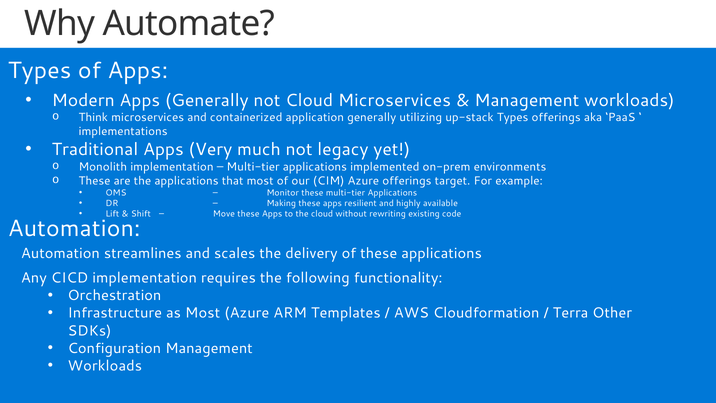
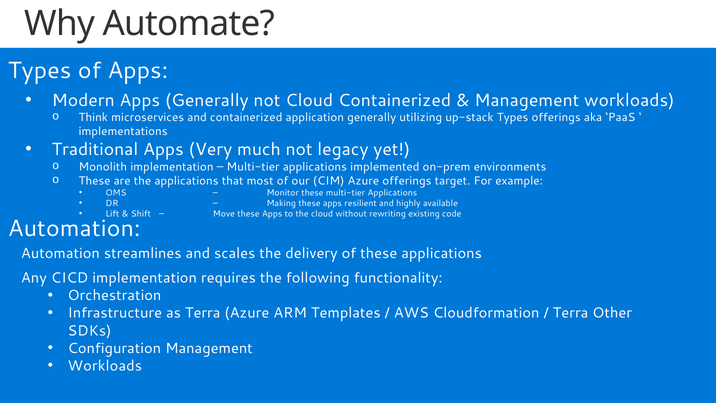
Cloud Microservices: Microservices -> Containerized
as Most: Most -> Terra
